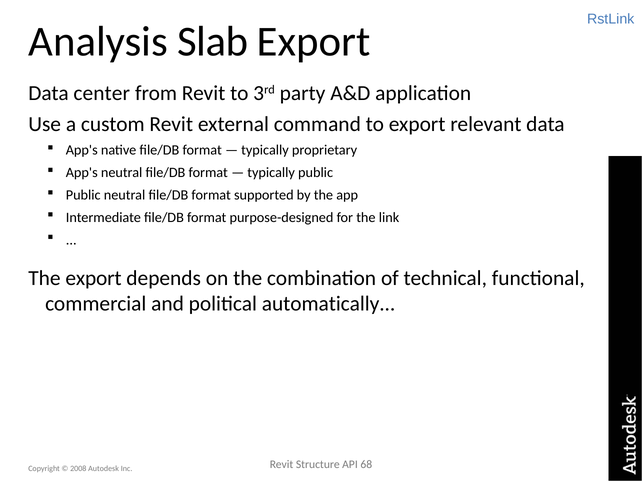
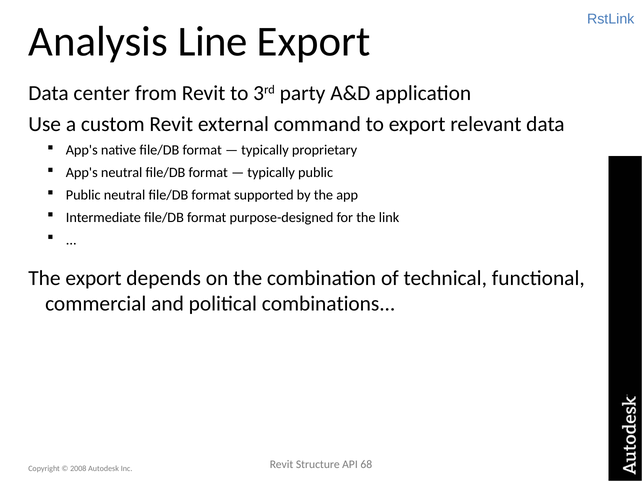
Slab: Slab -> Line
automatically: automatically -> combinations
